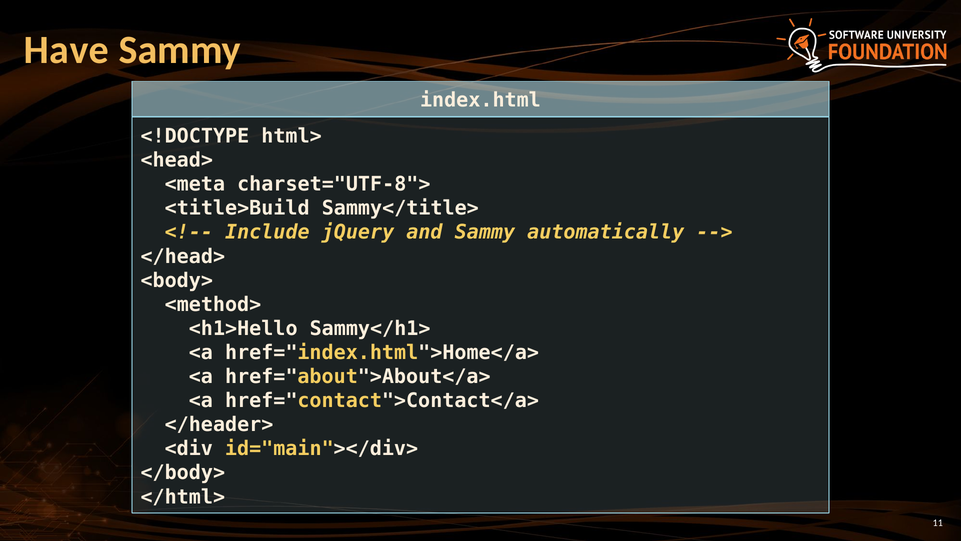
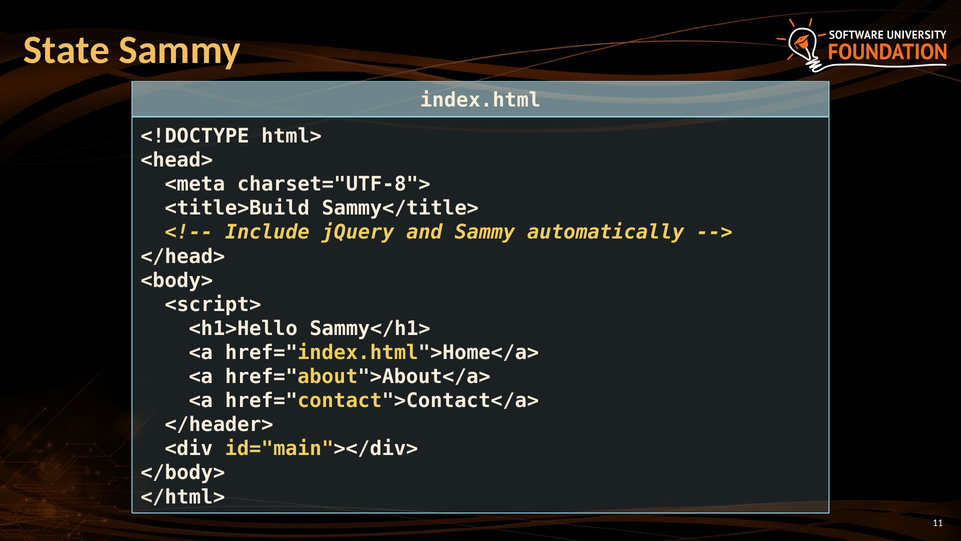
Have: Have -> State
<method>: <method> -> <script>
